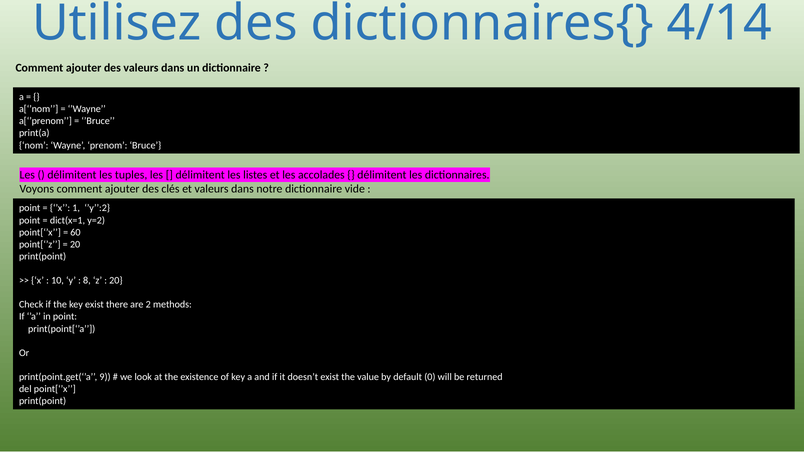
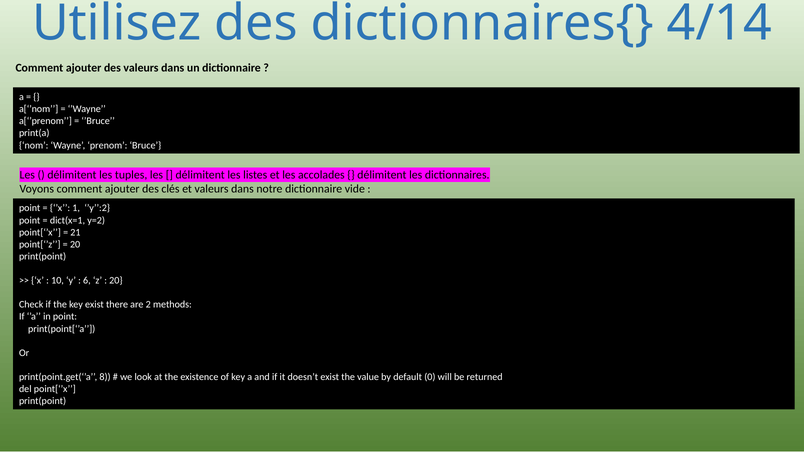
60: 60 -> 21
8: 8 -> 6
9: 9 -> 8
